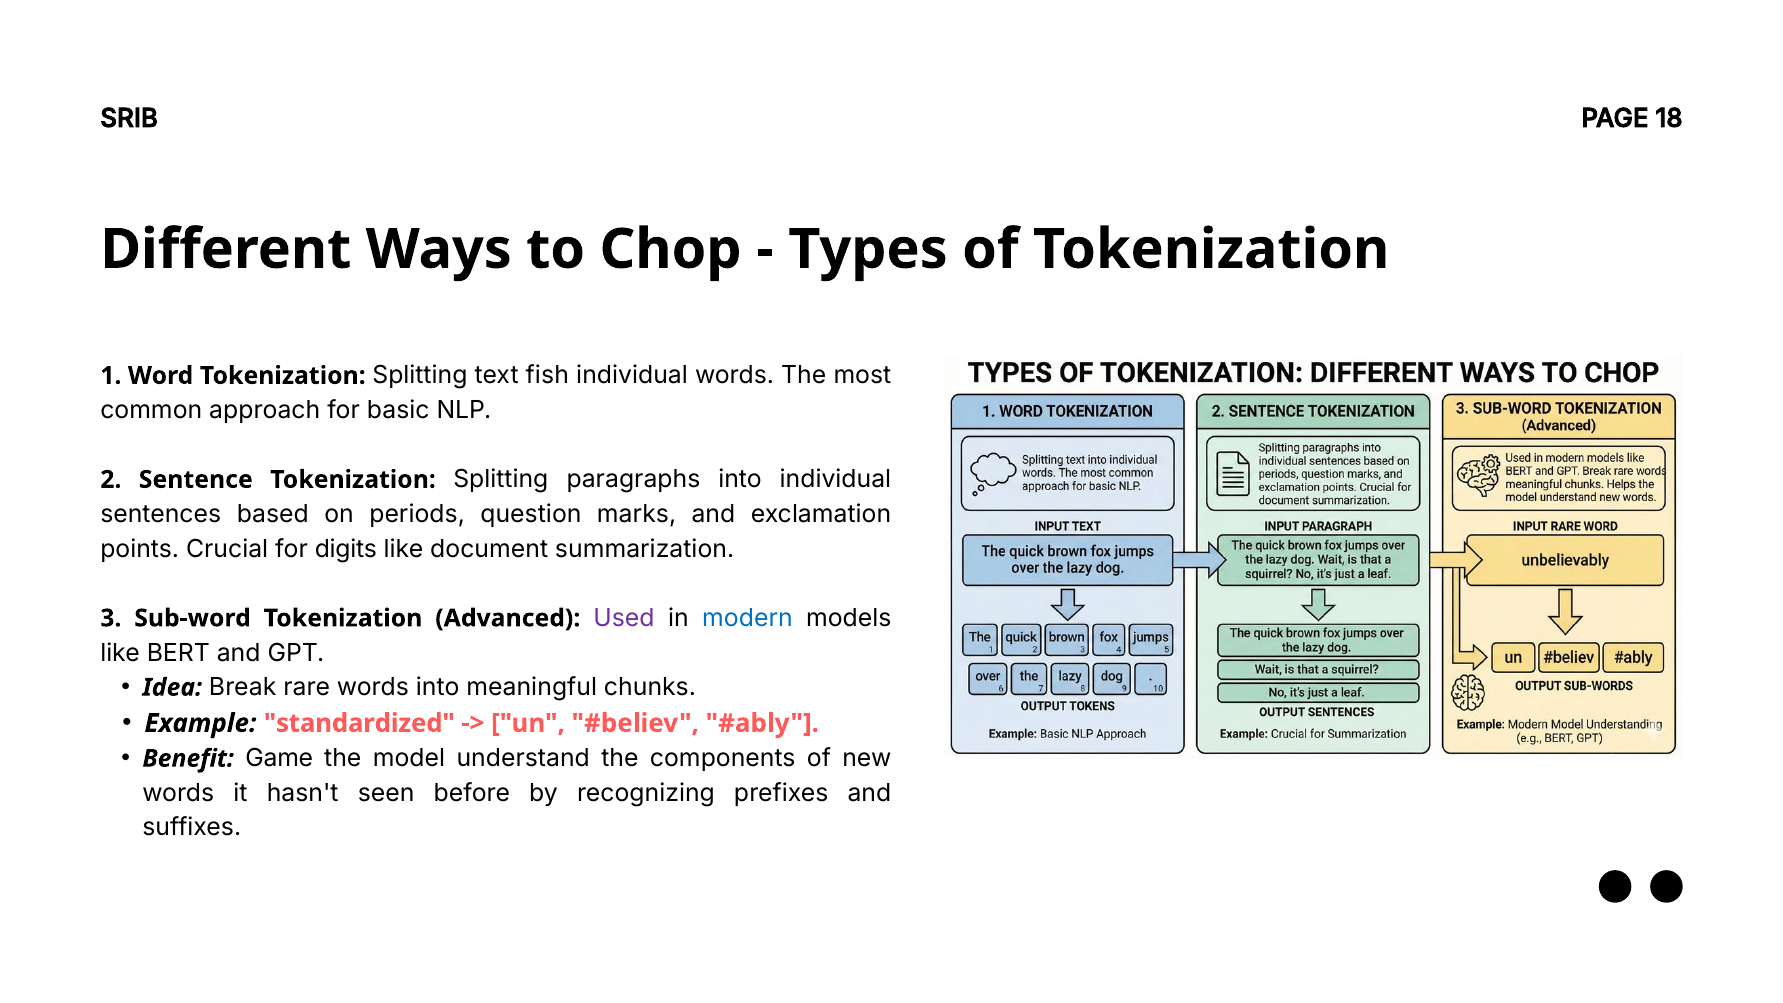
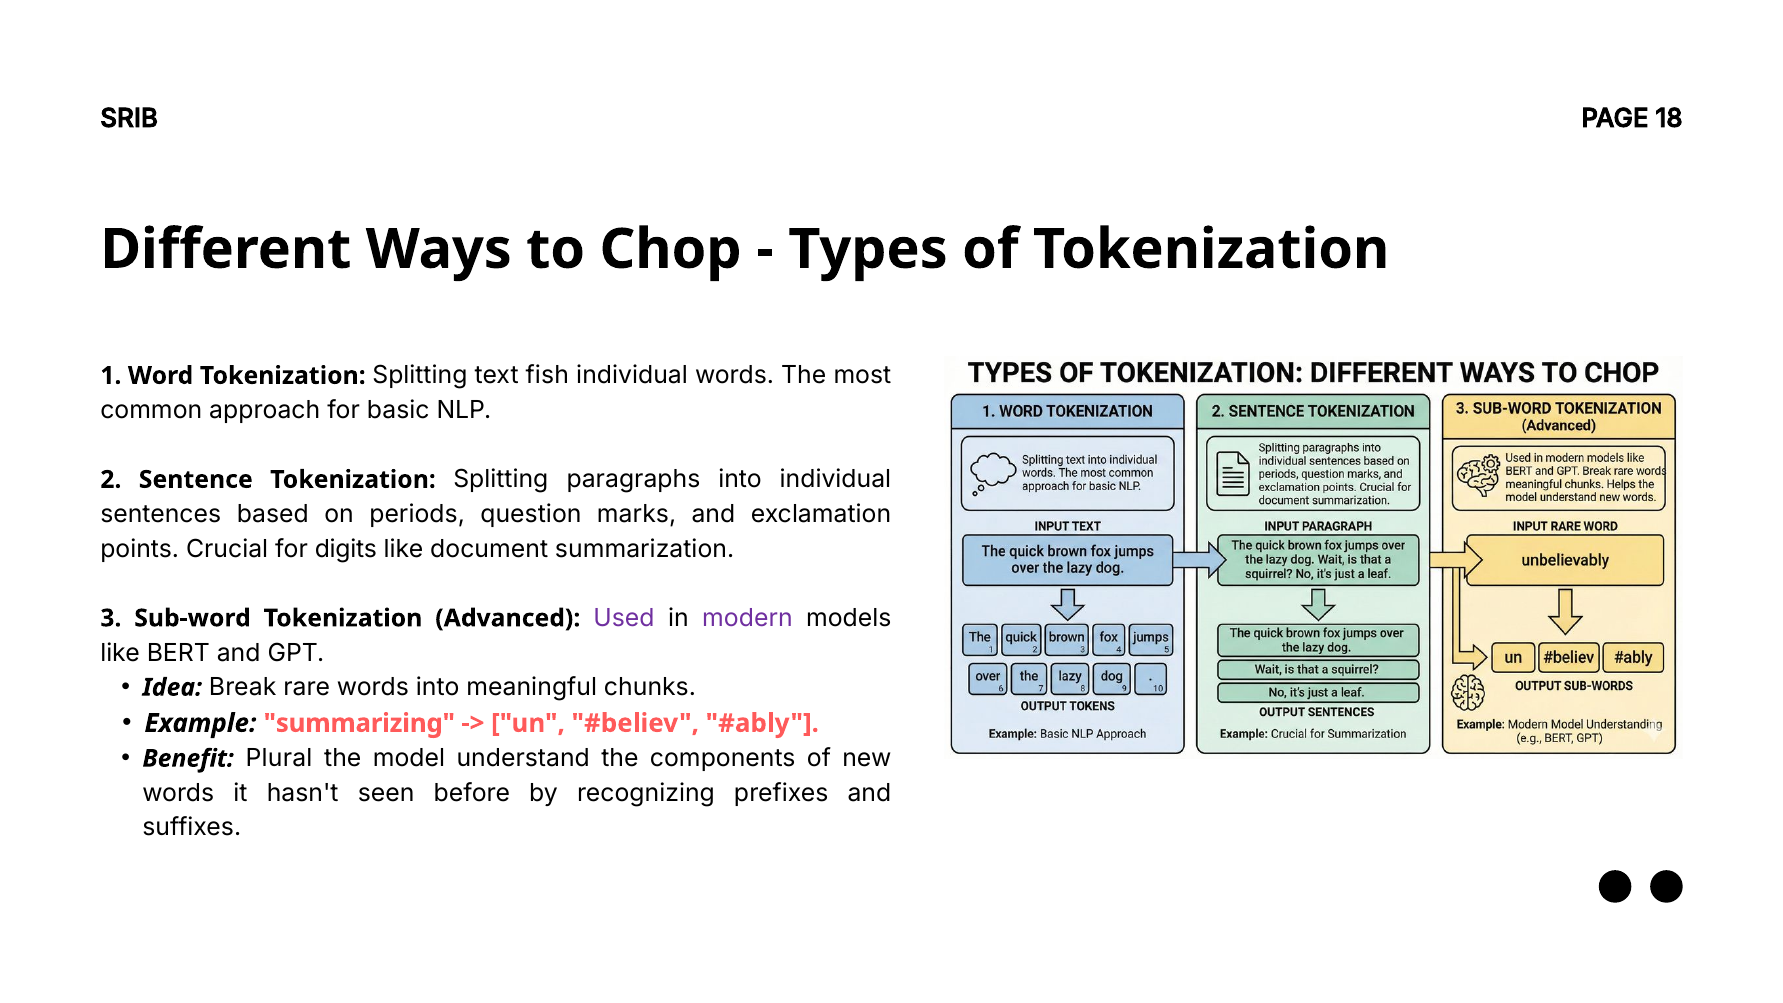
modern colour: blue -> purple
standardized: standardized -> summarizing
Game: Game -> Plural
